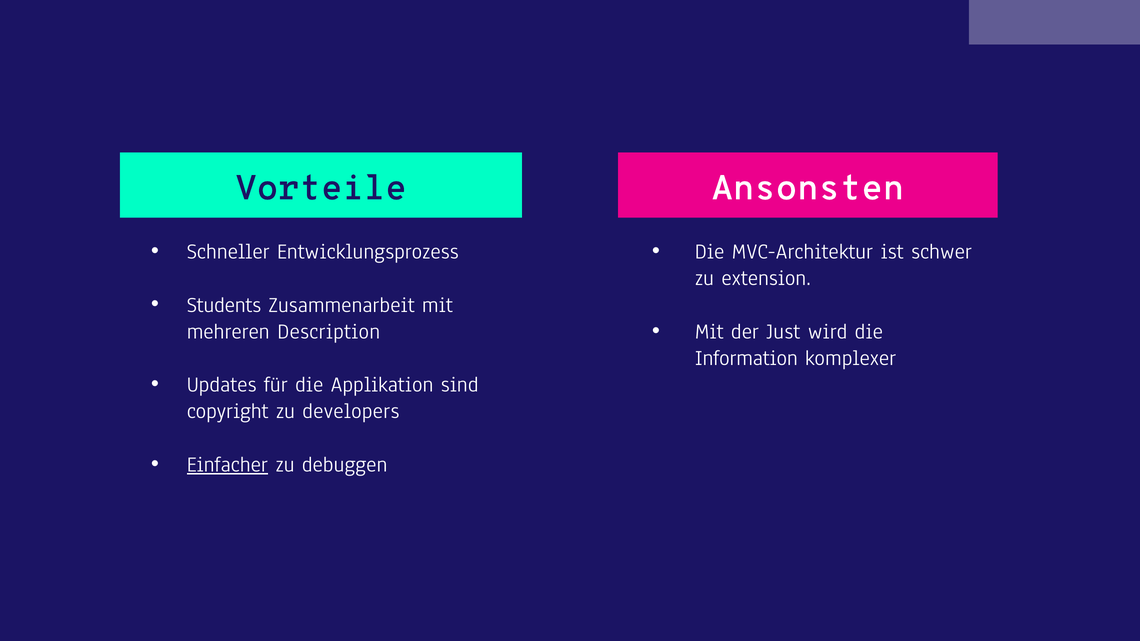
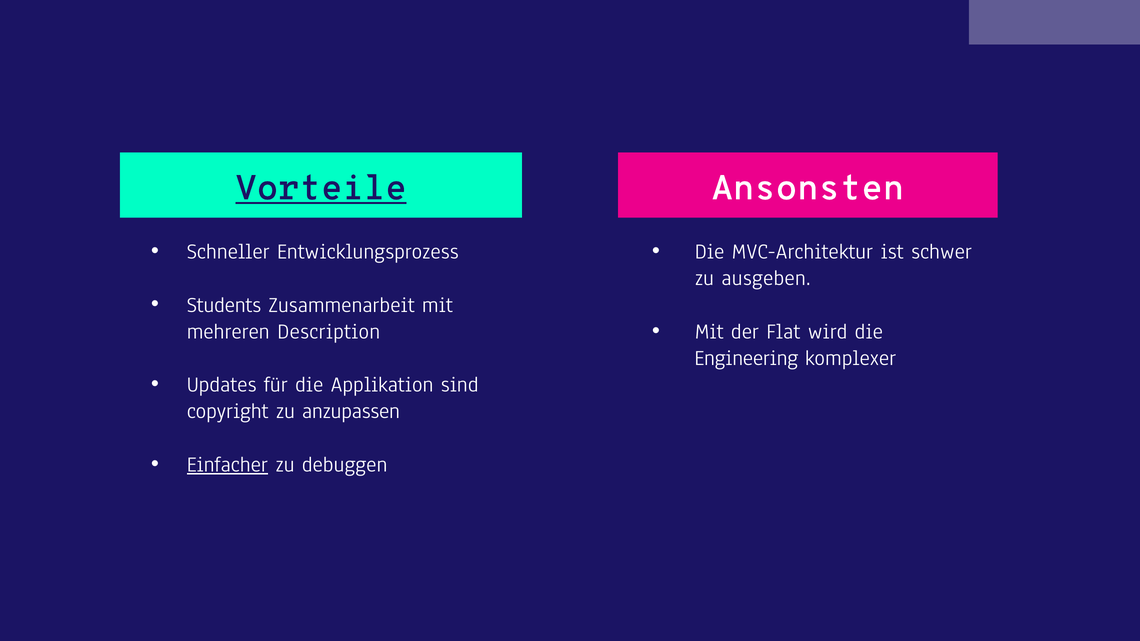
Vorteile underline: none -> present
extension: extension -> ausgeben
Just: Just -> Flat
Information: Information -> Engineering
developers: developers -> anzupassen
